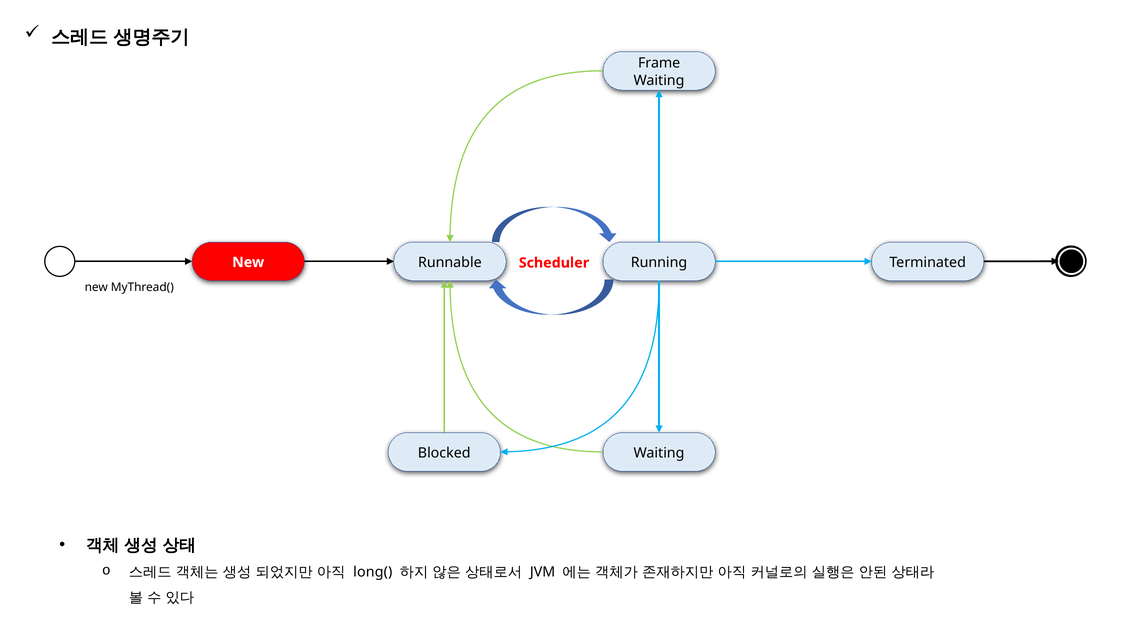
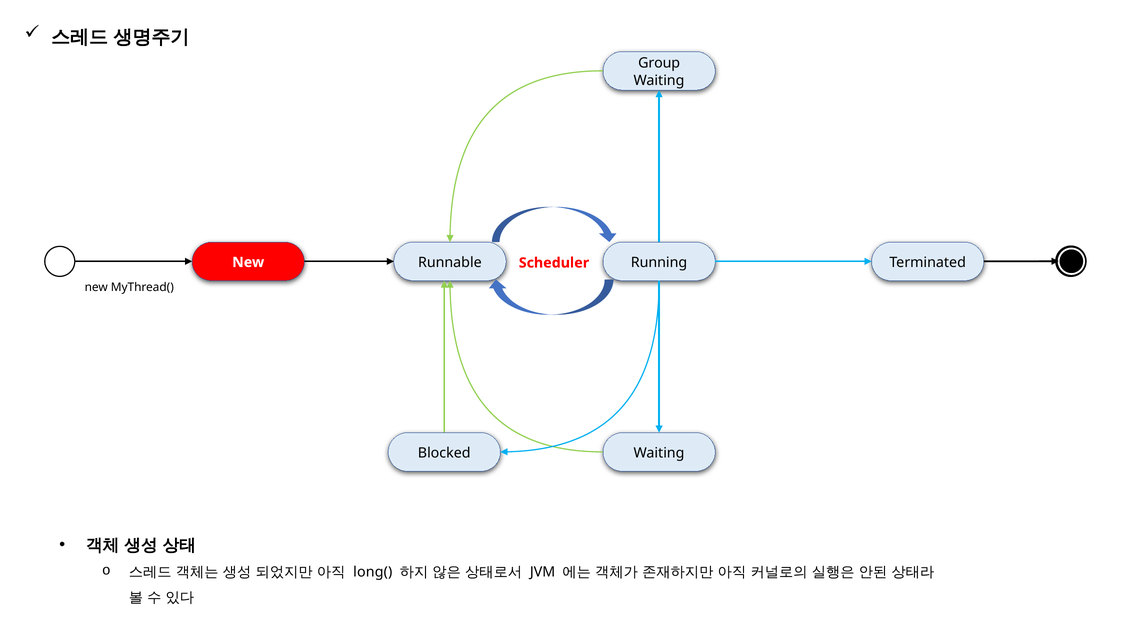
Frame: Frame -> Group
